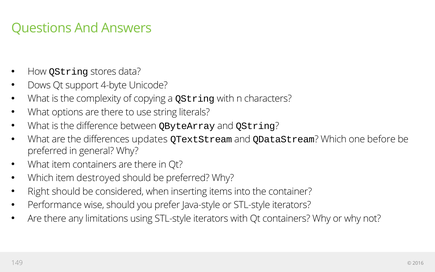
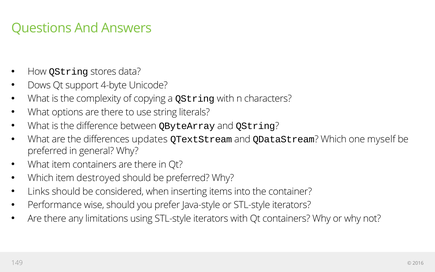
before: before -> myself
Right: Right -> Links
